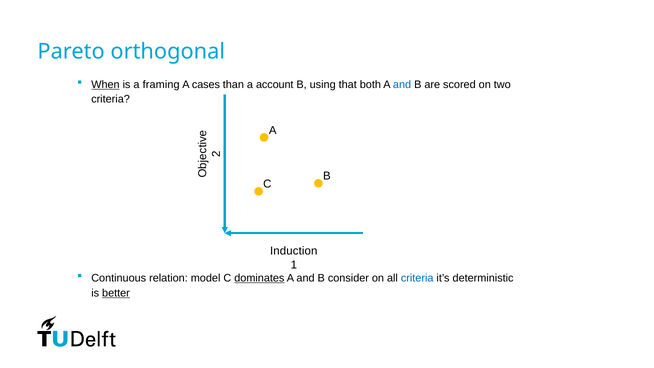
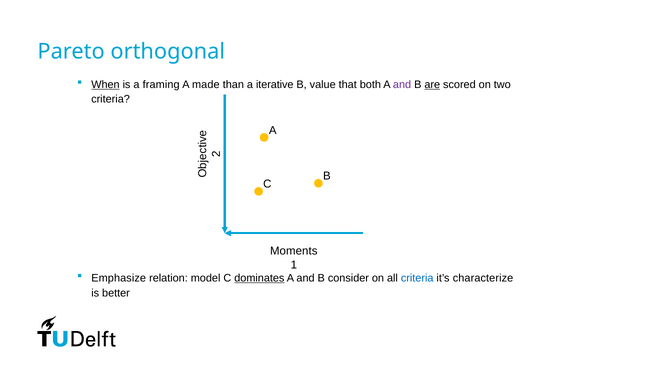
cases: cases -> made
account: account -> iterative
using: using -> value
and at (402, 84) colour: blue -> purple
are underline: none -> present
Induction: Induction -> Moments
Continuous: Continuous -> Emphasize
deterministic: deterministic -> characterize
better underline: present -> none
